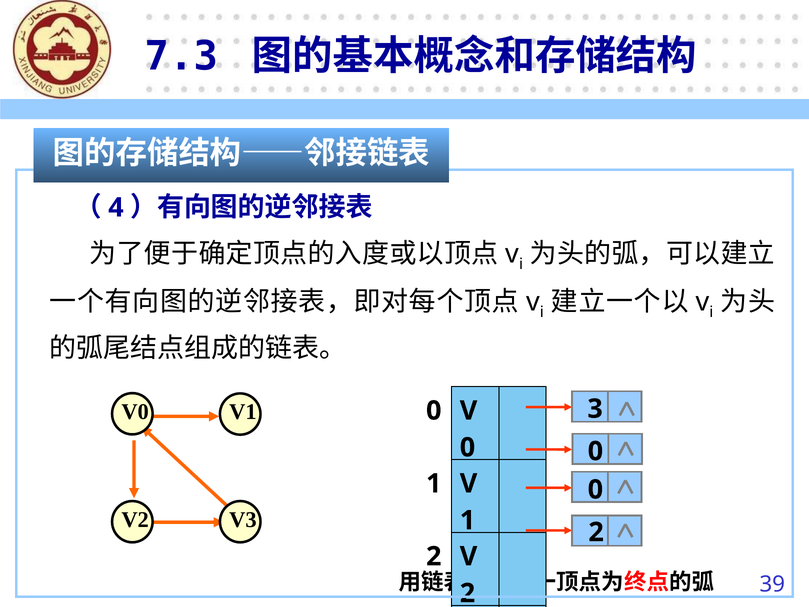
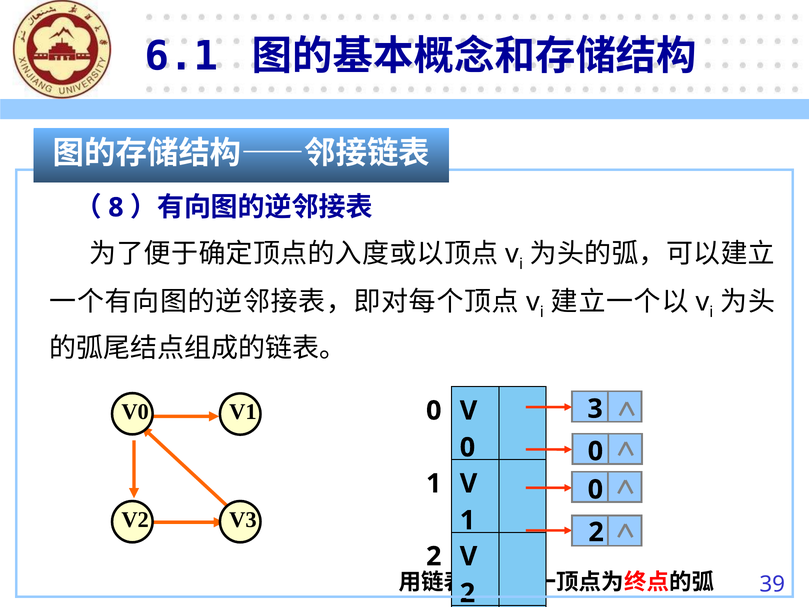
7.3: 7.3 -> 6.1
4: 4 -> 8
